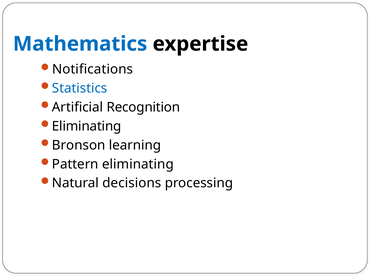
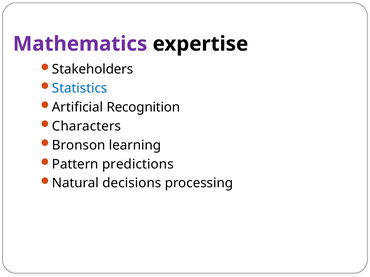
Mathematics colour: blue -> purple
Notifications: Notifications -> Stakeholders
Eliminating at (87, 126): Eliminating -> Characters
Pattern eliminating: eliminating -> predictions
